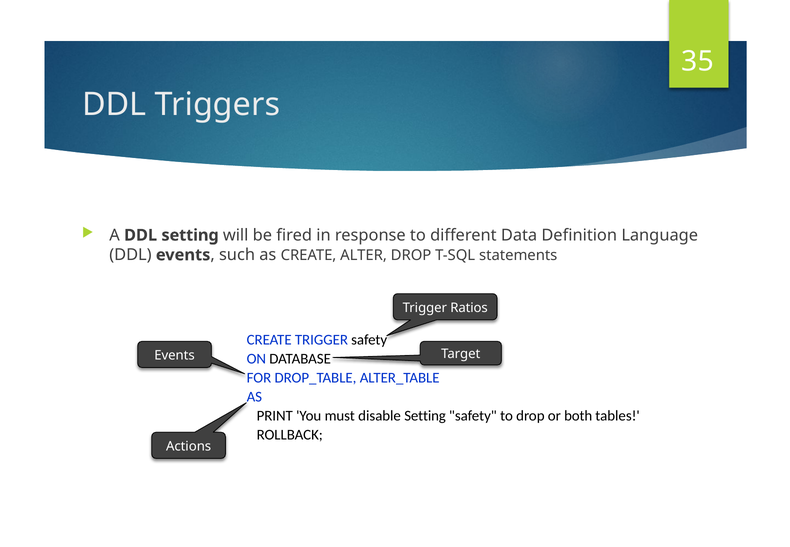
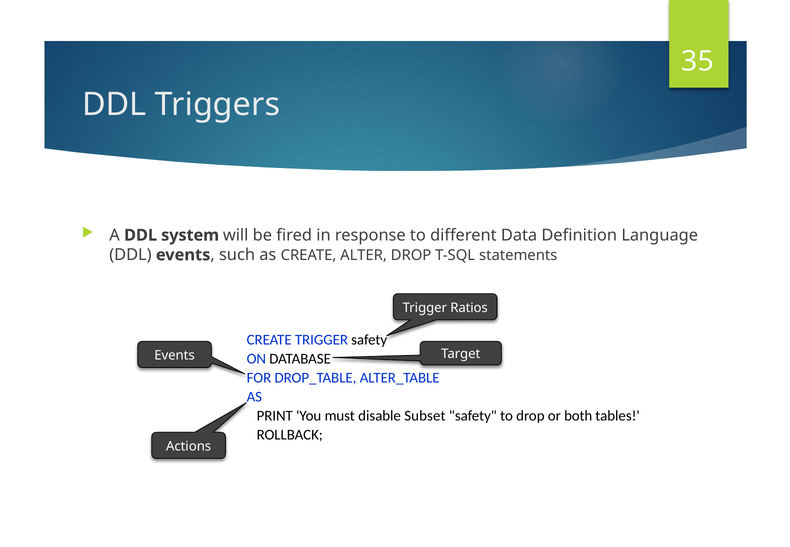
DDL setting: setting -> system
disable Setting: Setting -> Subset
